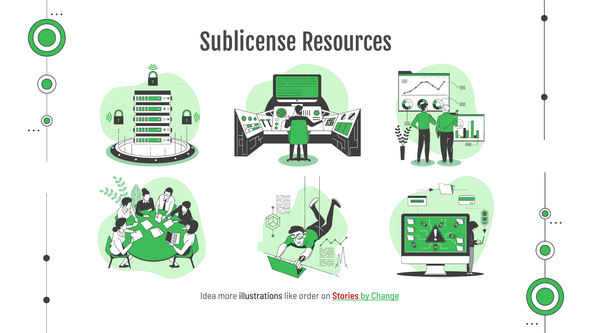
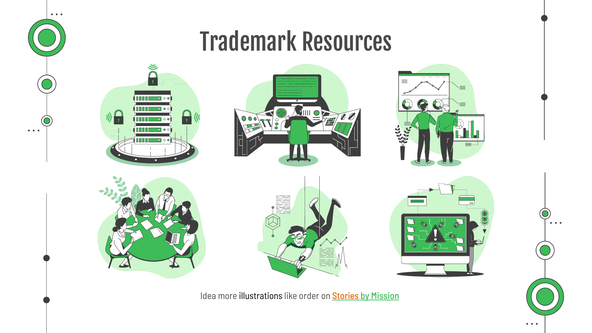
Sublicense: Sublicense -> Trademark
Stories colour: red -> orange
Change: Change -> Mission
